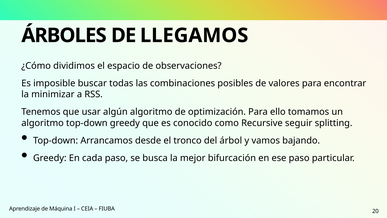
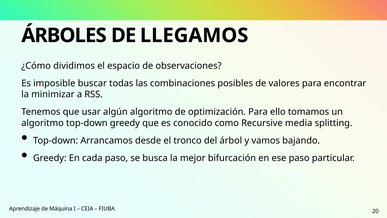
seguir: seguir -> media
